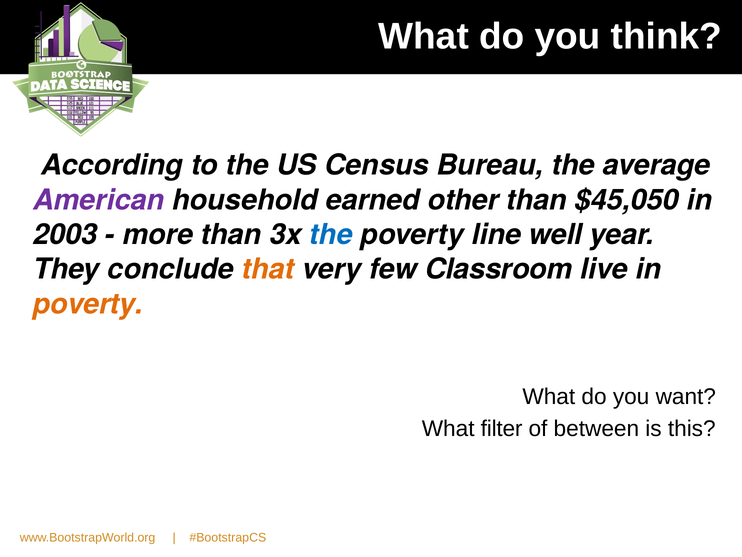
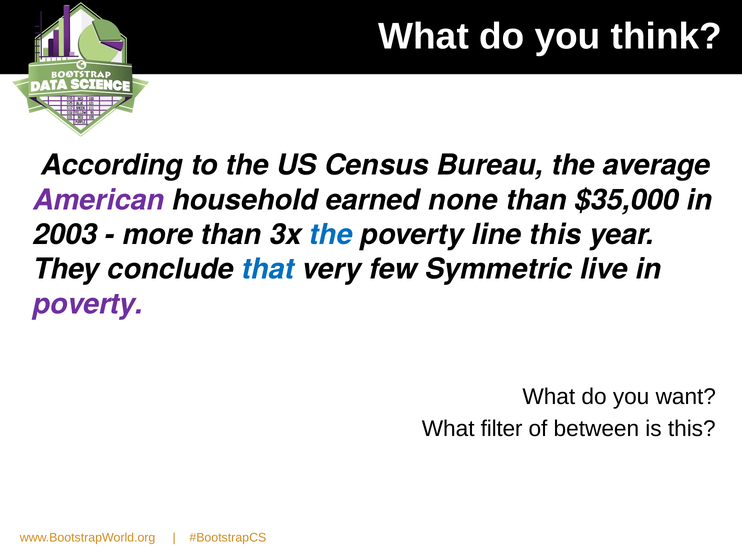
other: other -> none
$45,050: $45,050 -> $35,000
line well: well -> this
that colour: orange -> blue
Classroom: Classroom -> Symmetric
poverty at (88, 304) colour: orange -> purple
